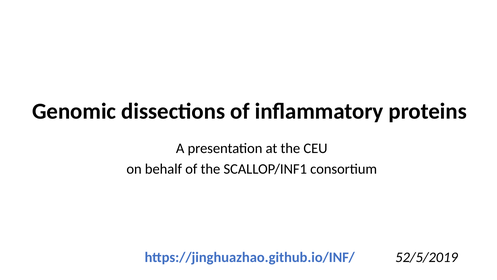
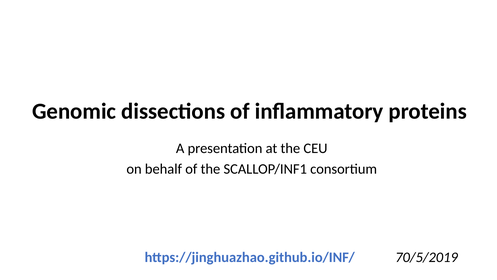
52/5/2019: 52/5/2019 -> 70/5/2019
